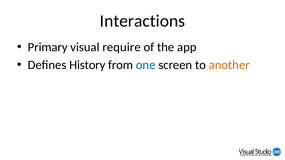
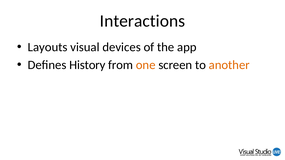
Primary: Primary -> Layouts
require: require -> devices
one colour: blue -> orange
